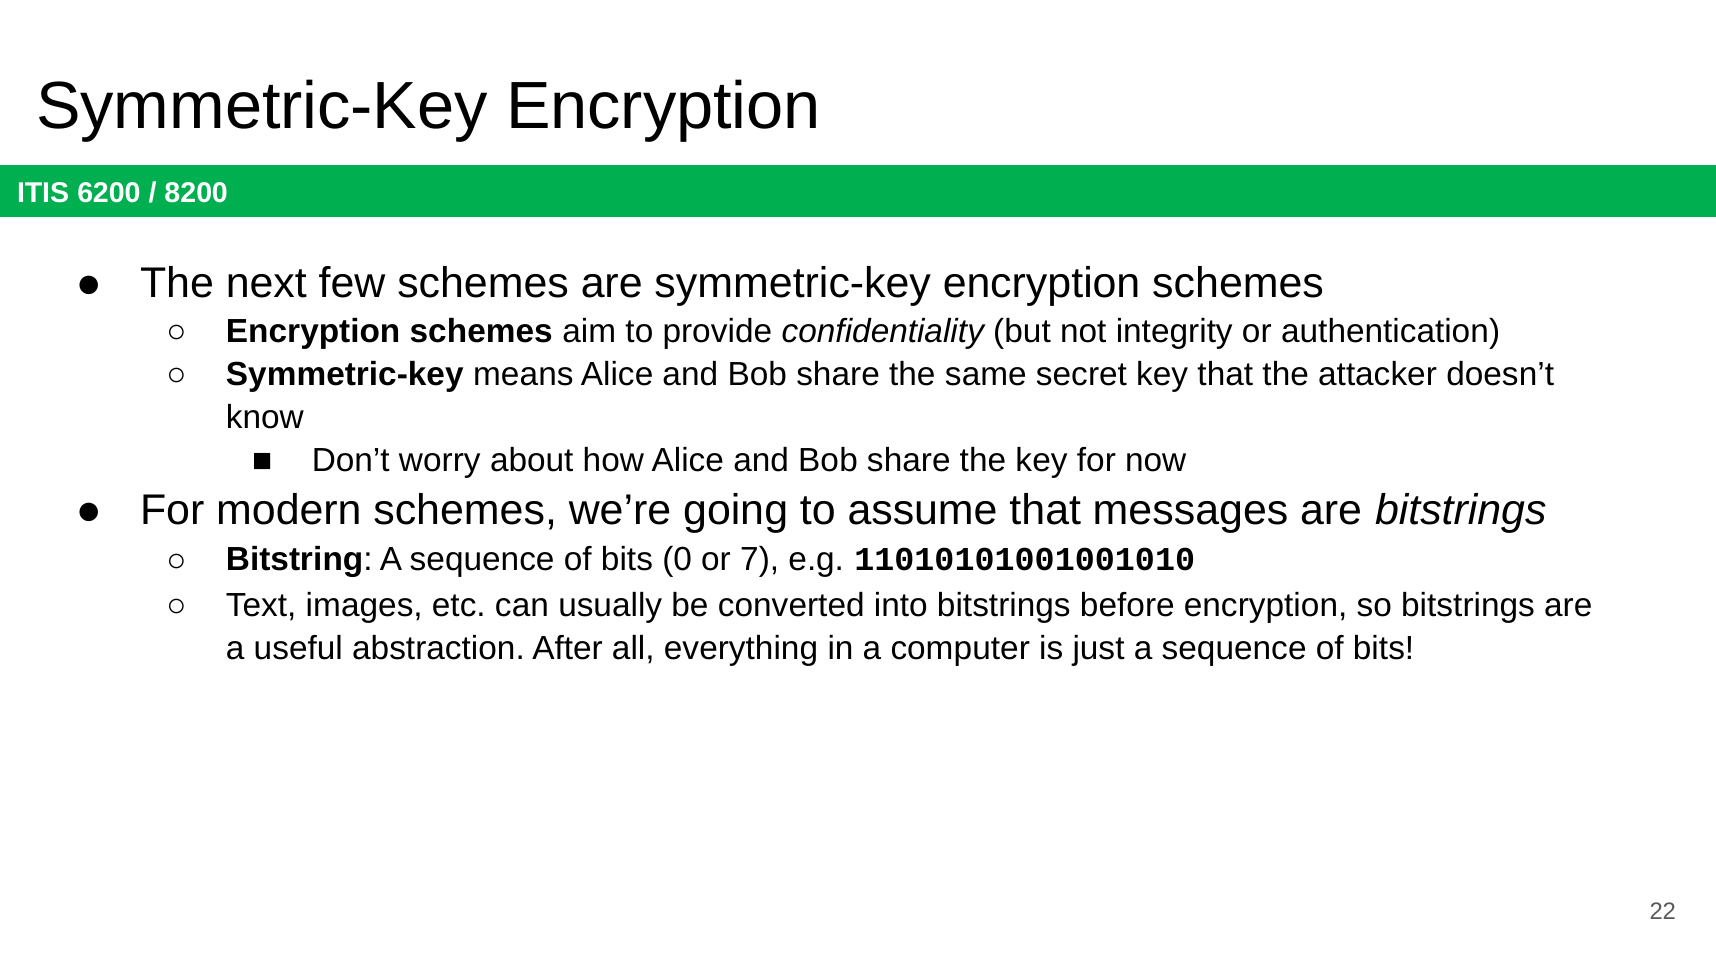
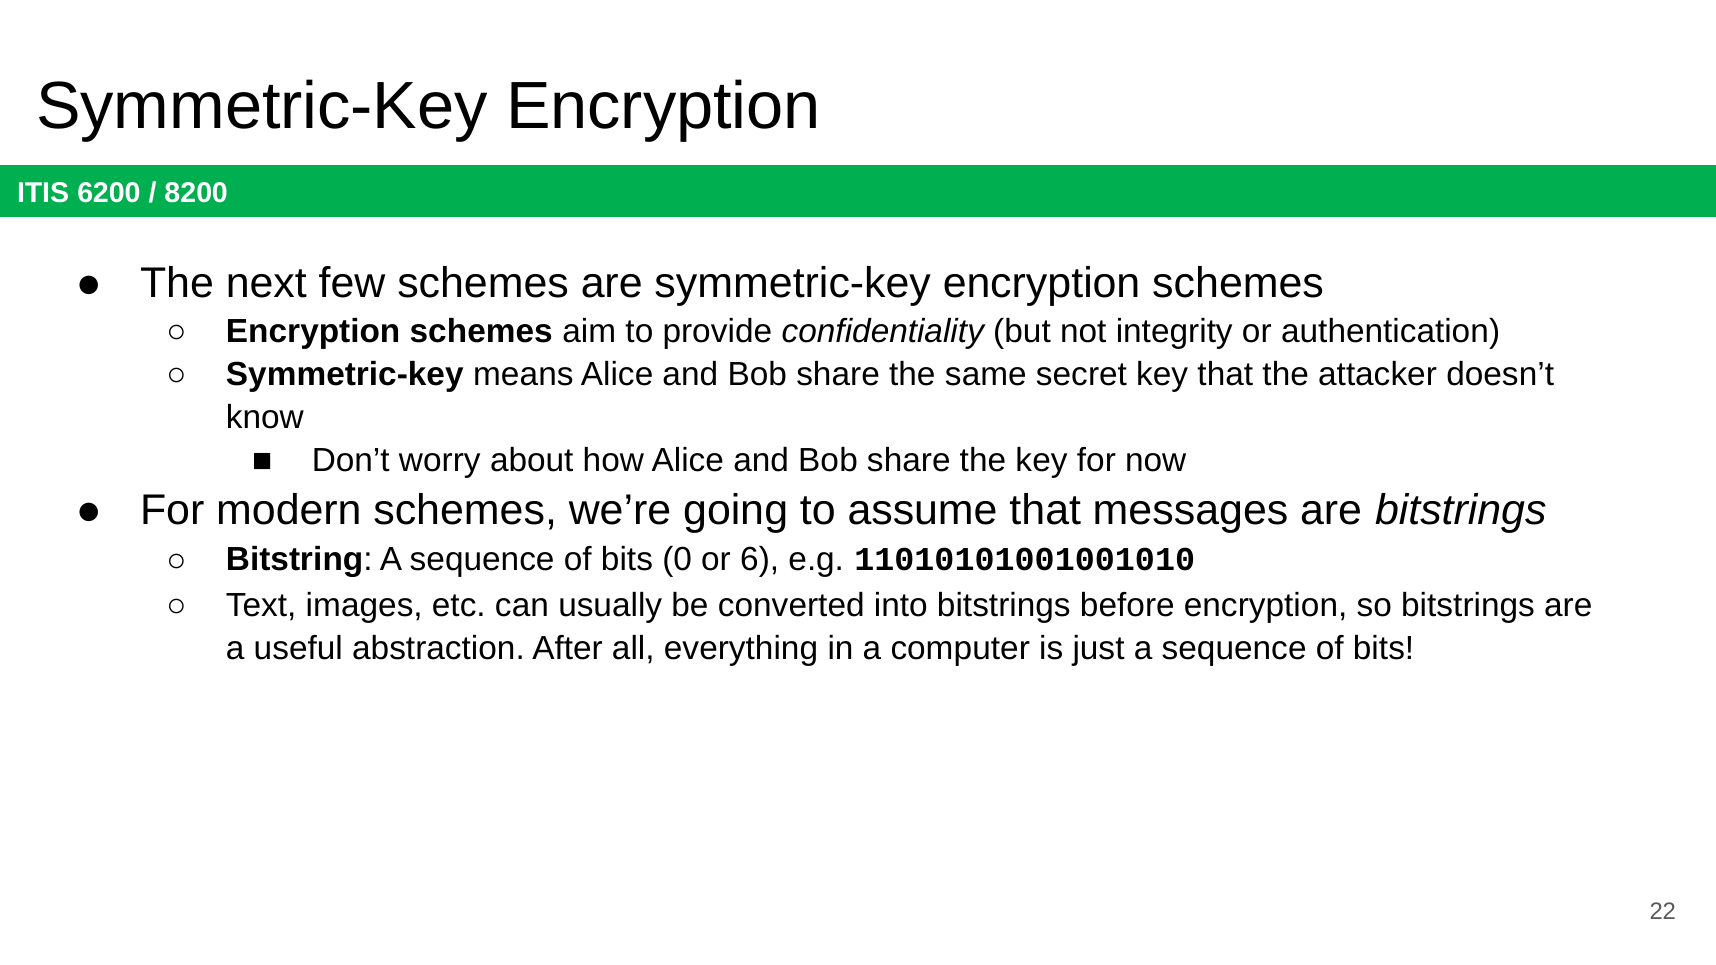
7: 7 -> 6
